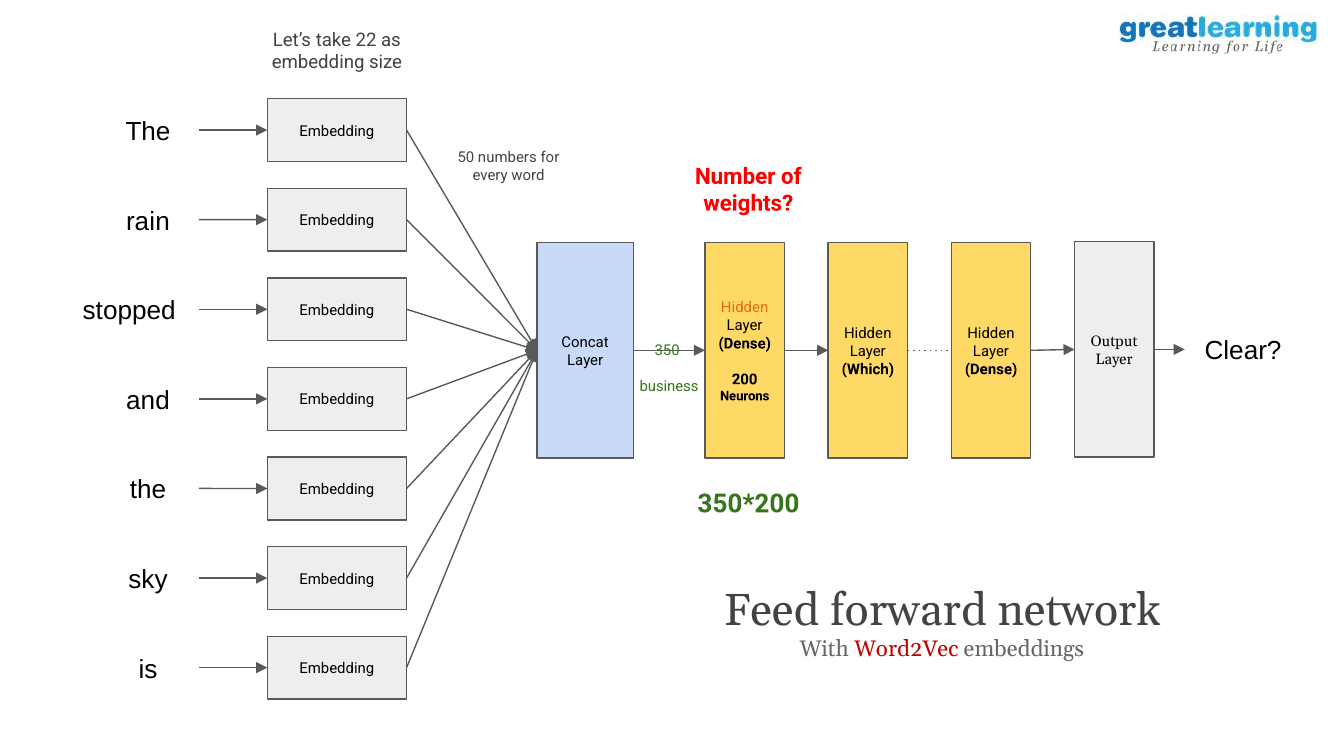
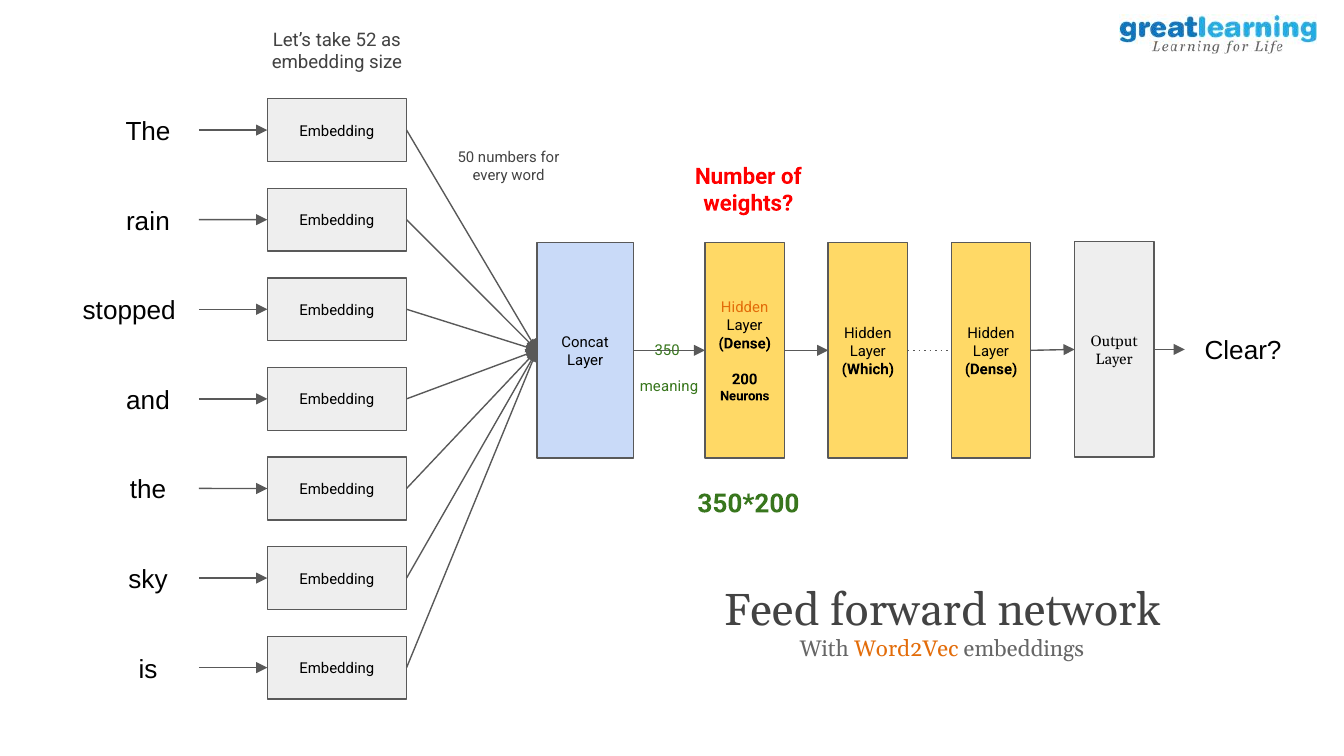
22: 22 -> 52
business: business -> meaning
Word2Vec colour: red -> orange
